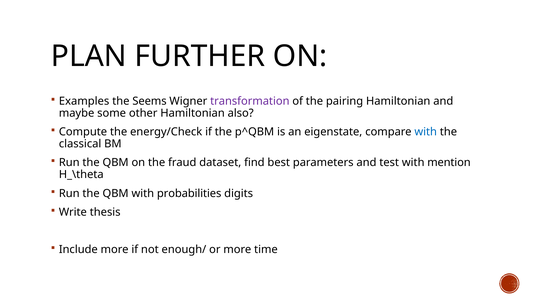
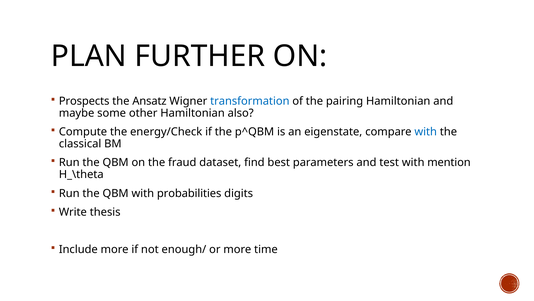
Examples: Examples -> Prospects
Seems: Seems -> Ansatz
transformation colour: purple -> blue
